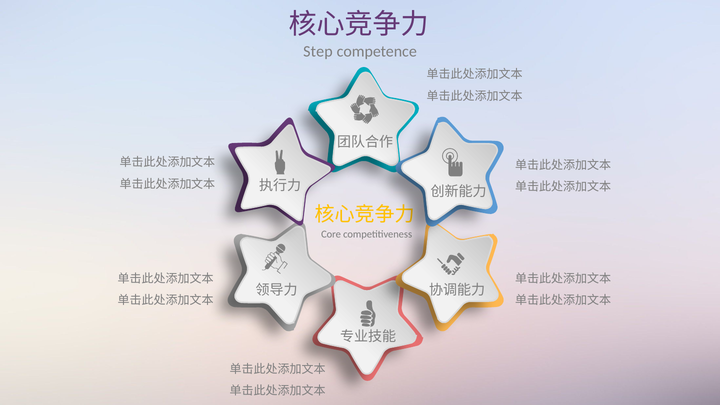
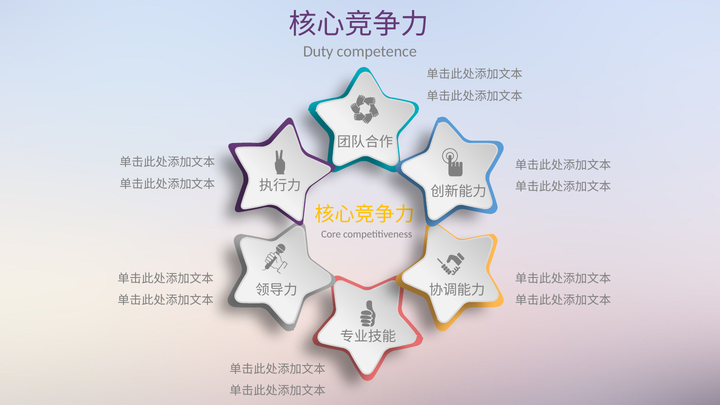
Step: Step -> Duty
